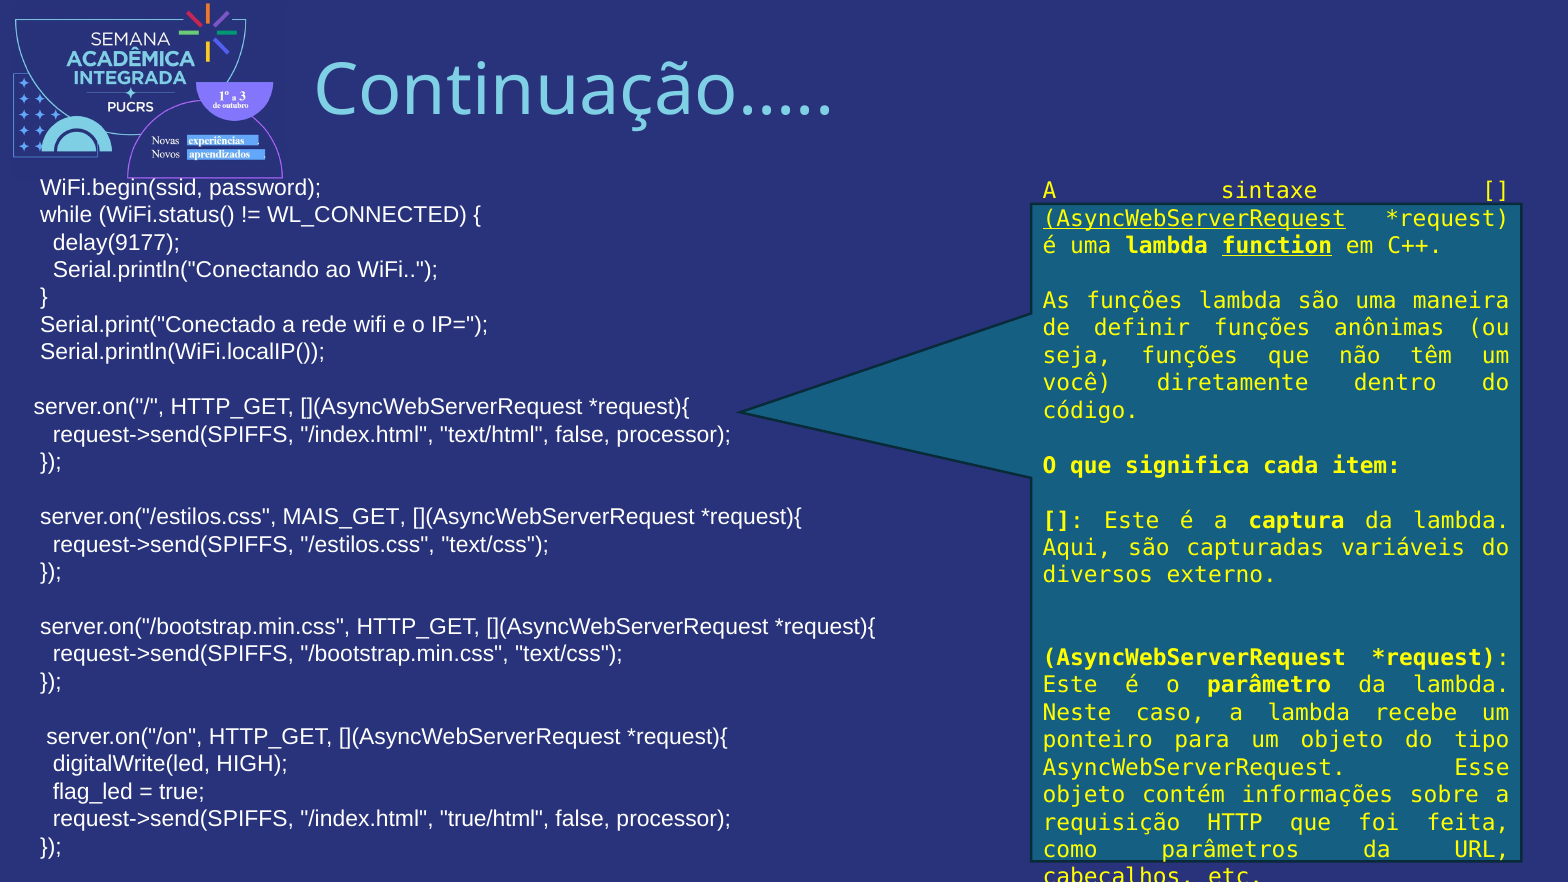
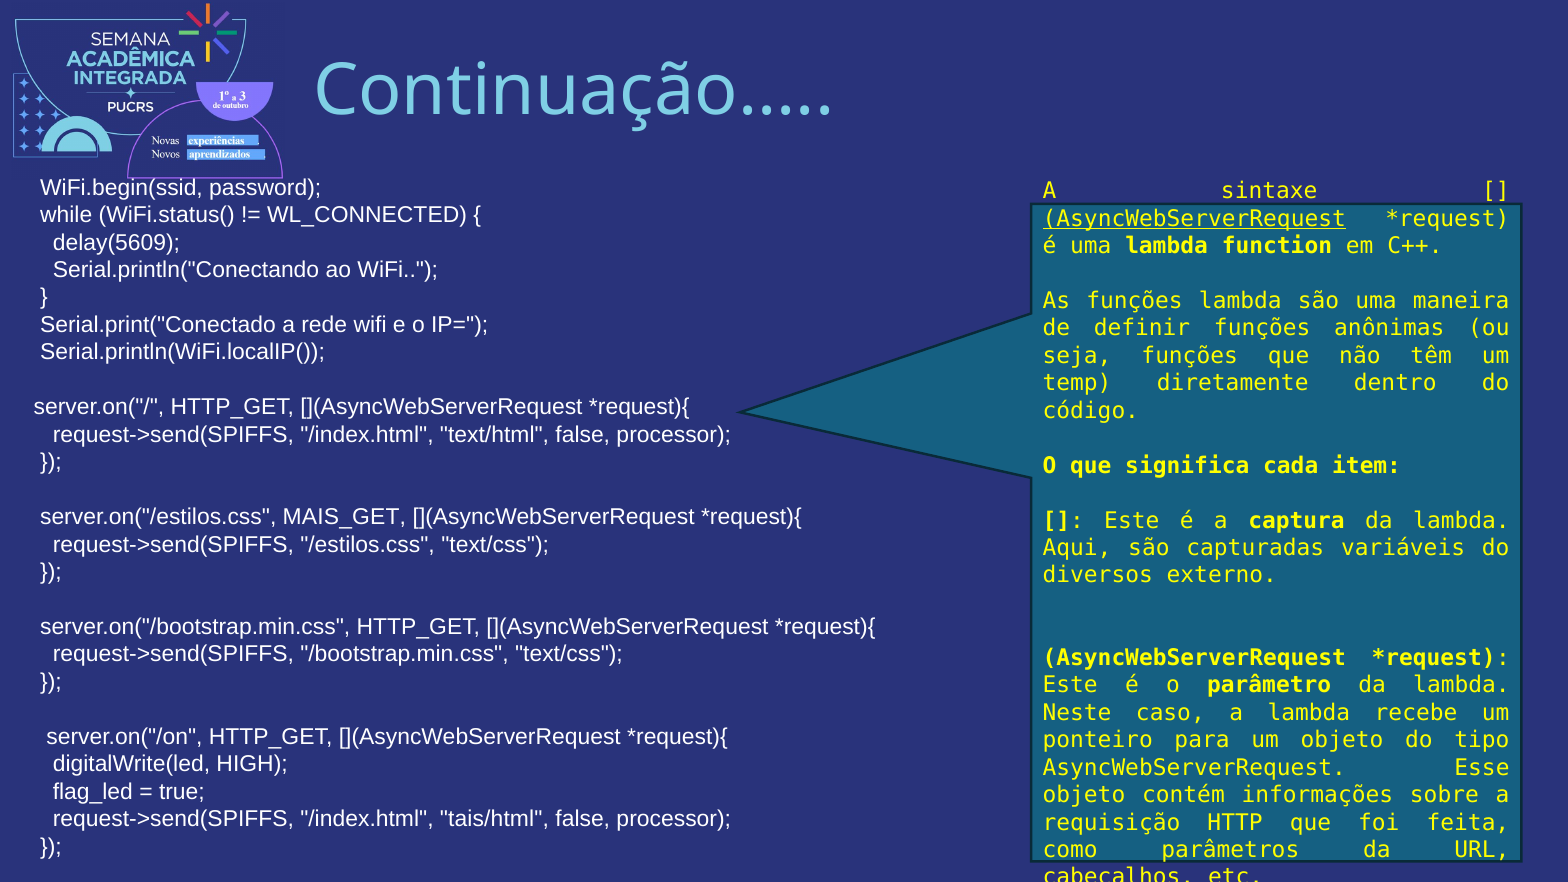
delay(9177: delay(9177 -> delay(5609
function underline: present -> none
você: você -> temp
true/html: true/html -> tais/html
